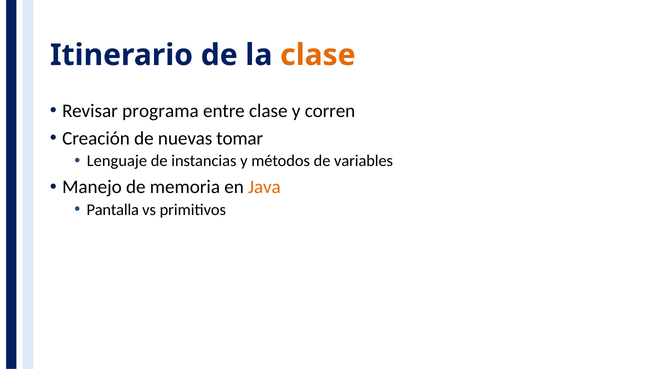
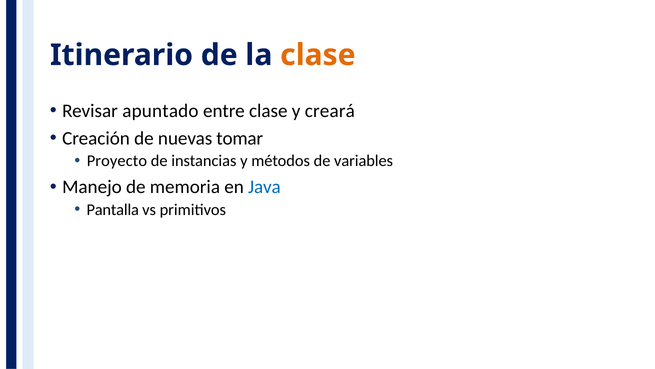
programa: programa -> apuntado
corren: corren -> creará
Lenguaje: Lenguaje -> Proyecto
Java colour: orange -> blue
